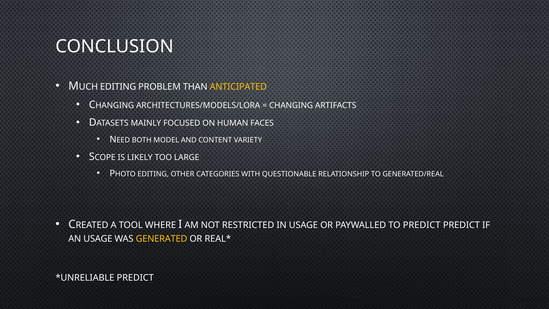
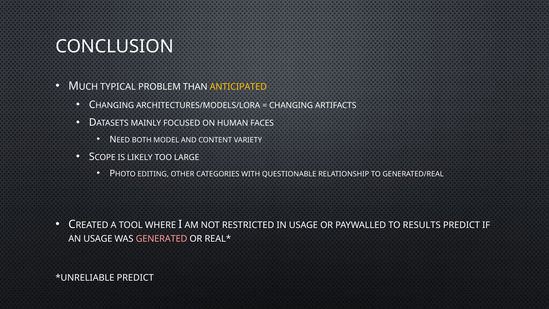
EDITING at (118, 87): EDITING -> TYPICAL
TO PREDICT: PREDICT -> RESULTS
GENERATED colour: yellow -> pink
